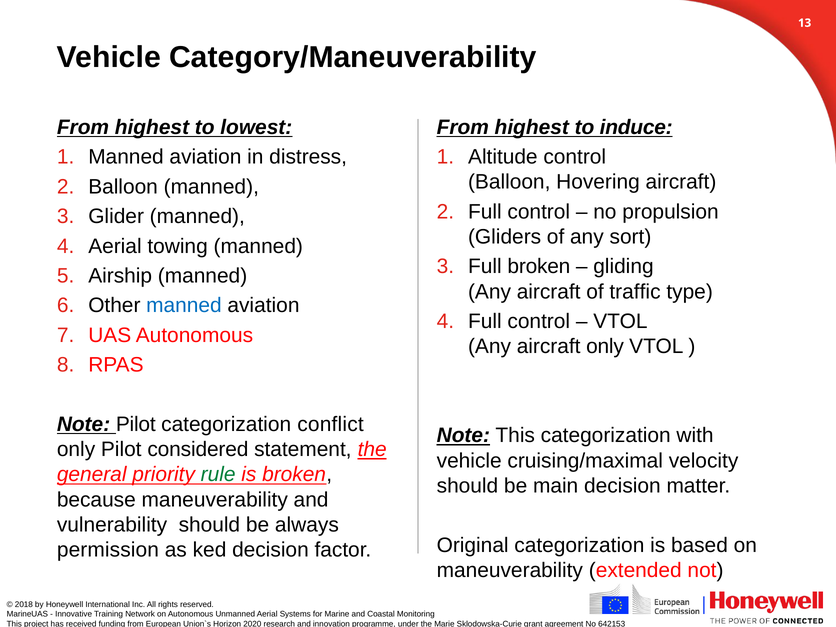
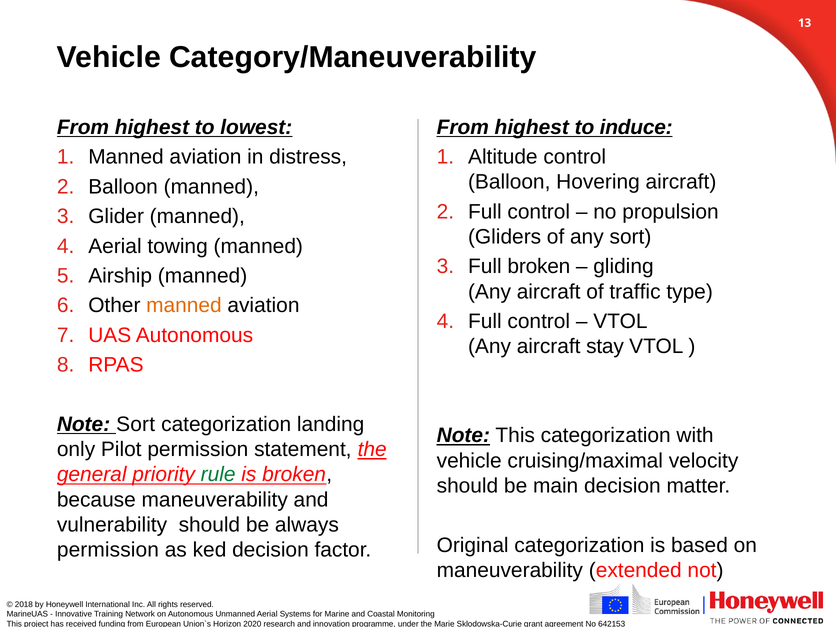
manned at (184, 306) colour: blue -> orange
aircraft only: only -> stay
Note Pilot: Pilot -> Sort
conflict: conflict -> landing
Pilot considered: considered -> permission
